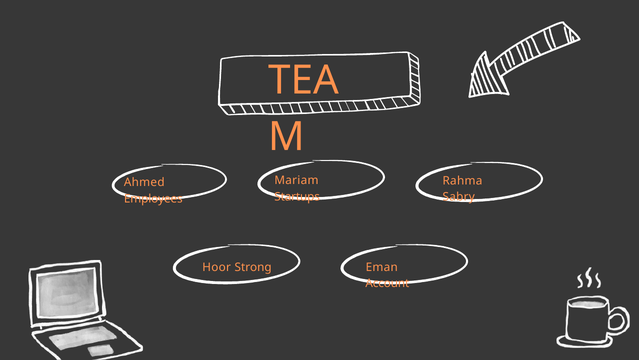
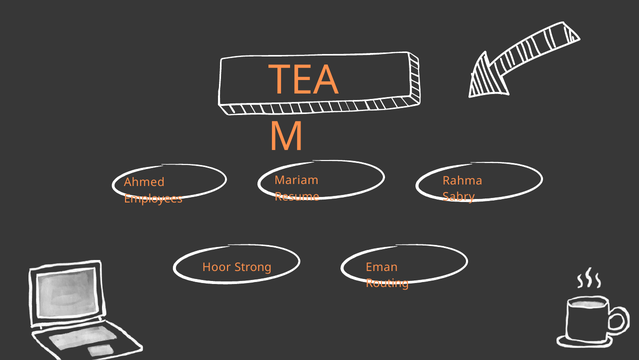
Startups: Startups -> Resume
Account: Account -> Routing
